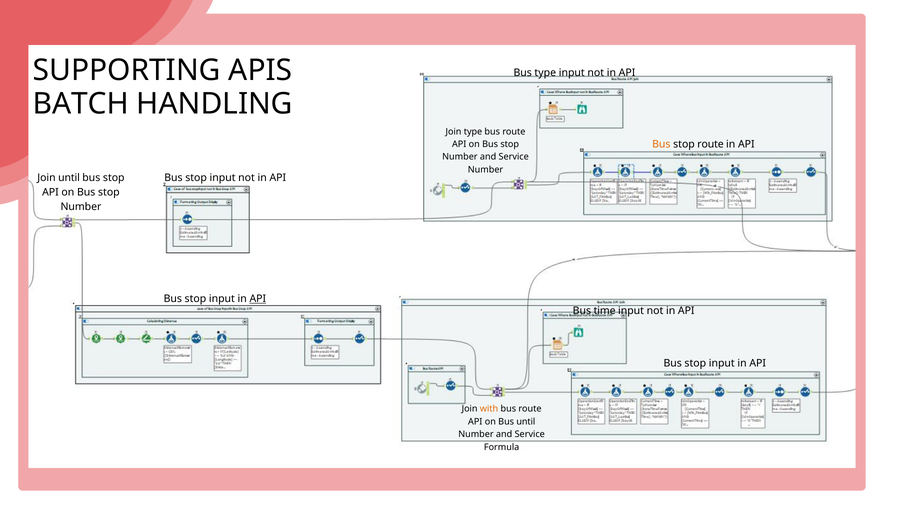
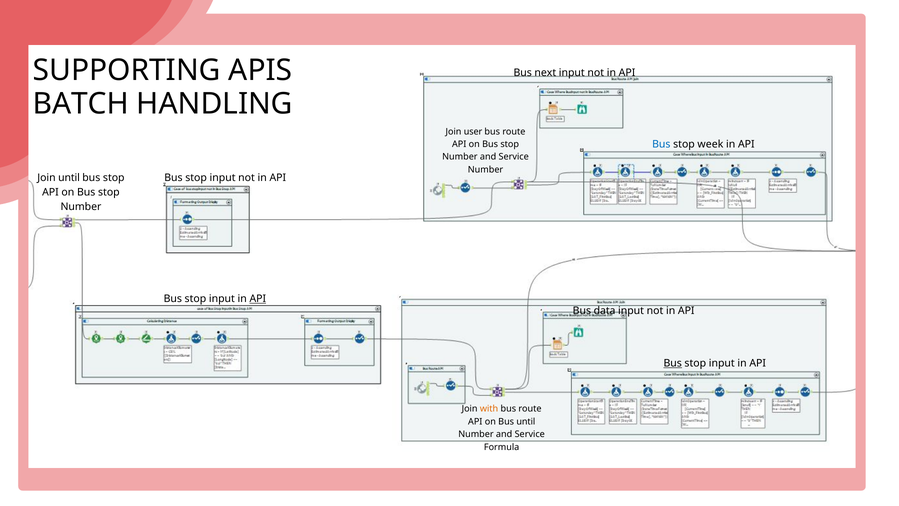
Bus type: type -> next
Join type: type -> user
Bus at (661, 144) colour: orange -> blue
stop route: route -> week
time: time -> data
Bus at (673, 363) underline: none -> present
